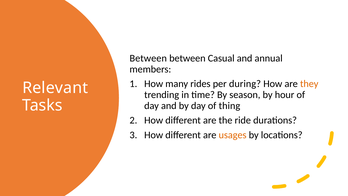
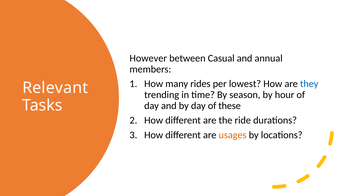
Between at (148, 58): Between -> However
during: during -> lowest
they colour: orange -> blue
thing: thing -> these
